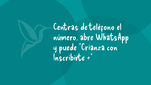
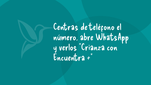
puede: puede -> verlos
Inscribirte: Inscribirte -> Encuentra
